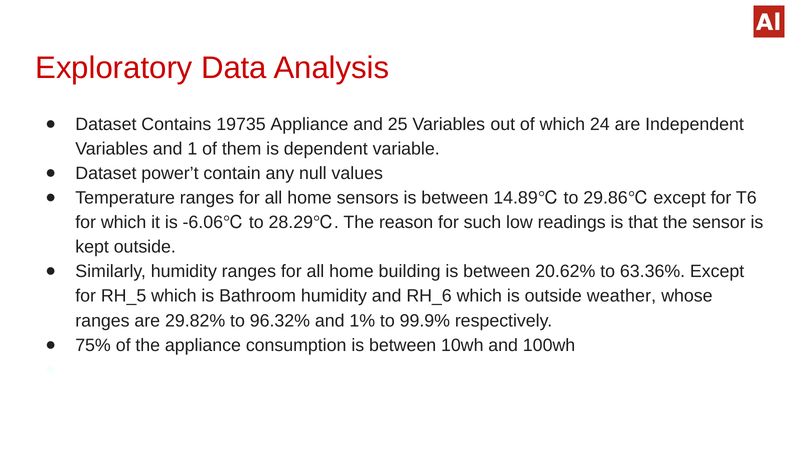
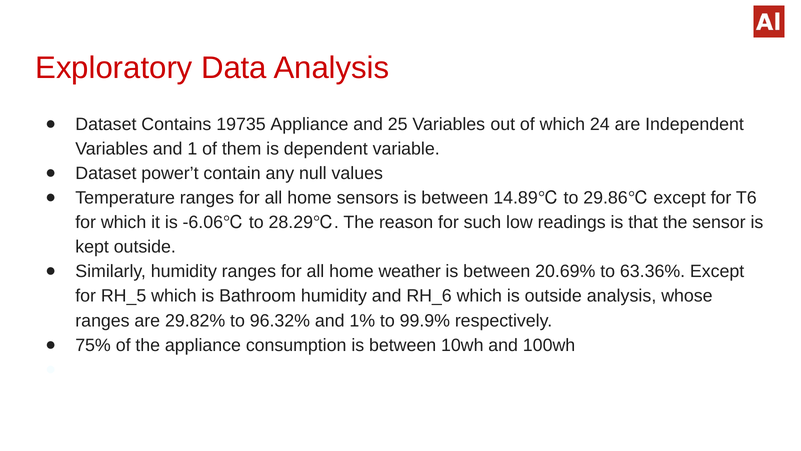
building: building -> weather
20.62%: 20.62% -> 20.69%
outside weather: weather -> analysis
